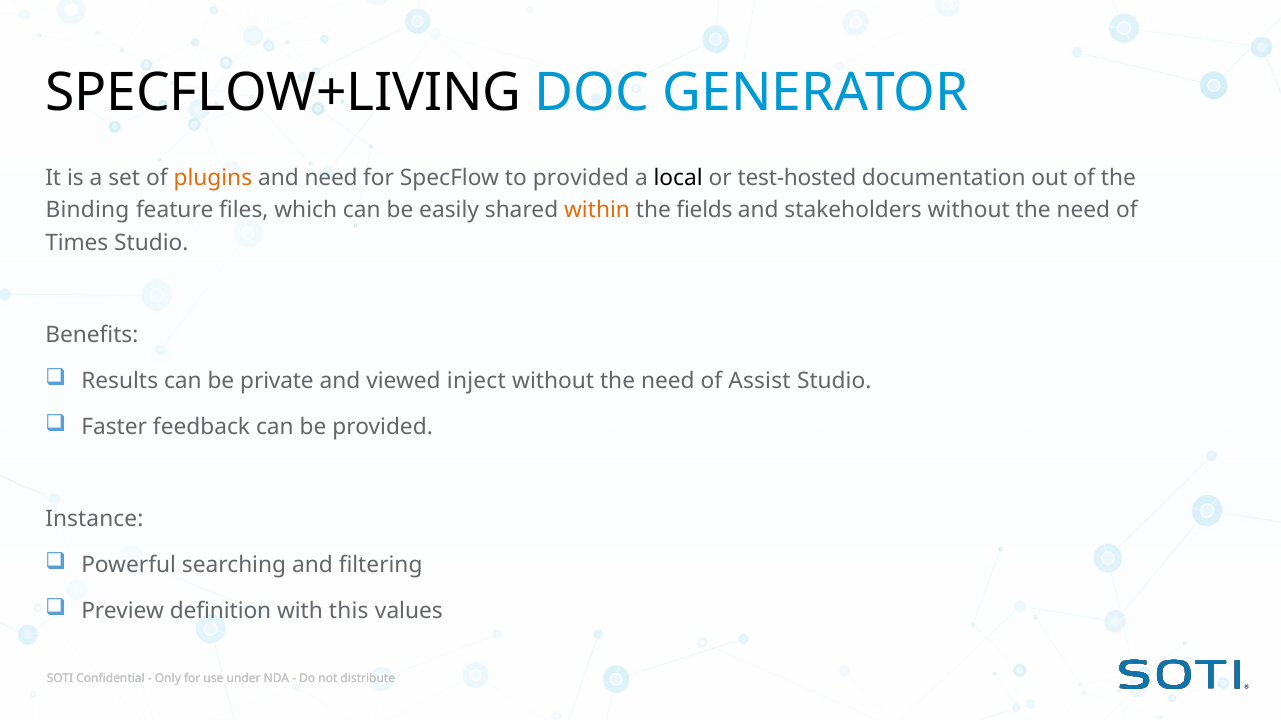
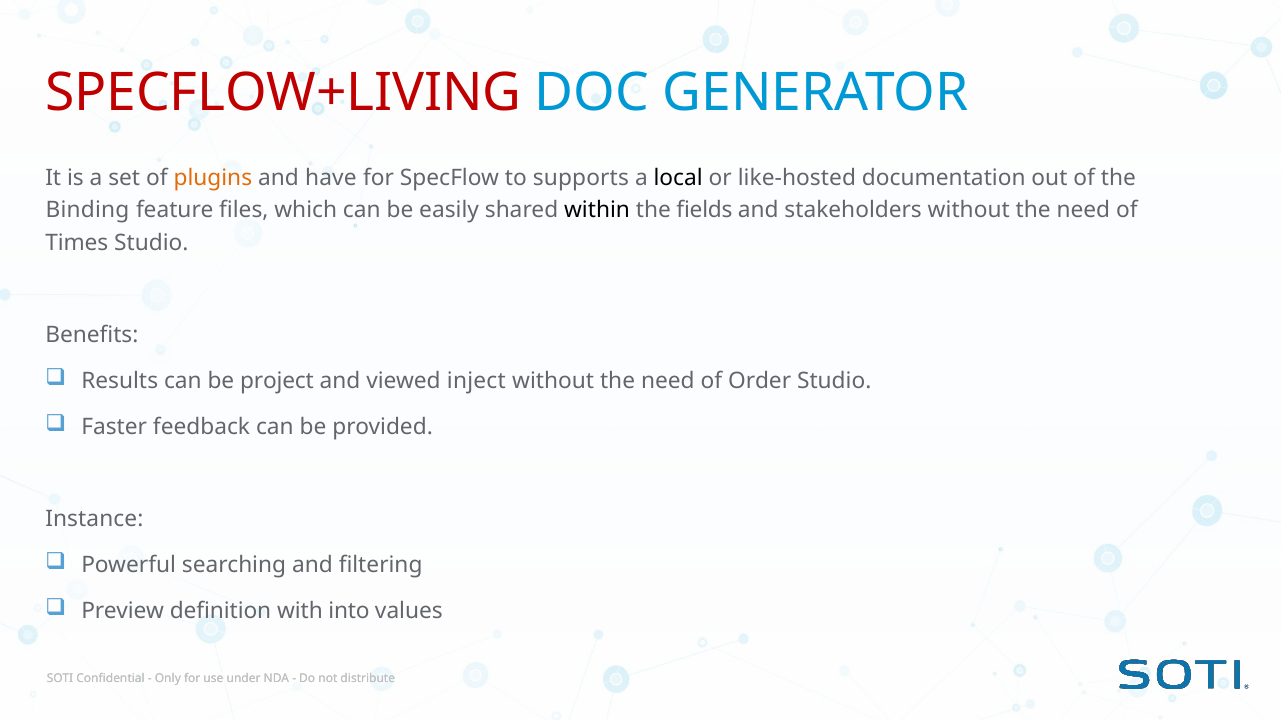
SPECFLOW+LIVING colour: black -> red
and need: need -> have
to provided: provided -> supports
test-hosted: test-hosted -> like-hosted
within colour: orange -> black
private: private -> project
Assist: Assist -> Order
this: this -> into
